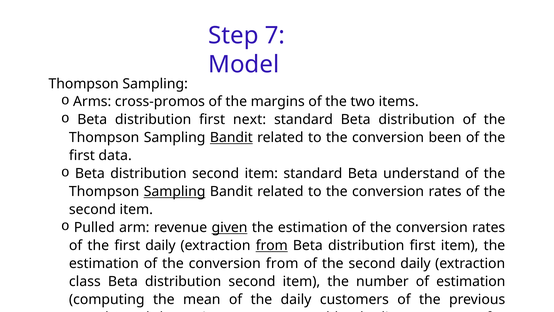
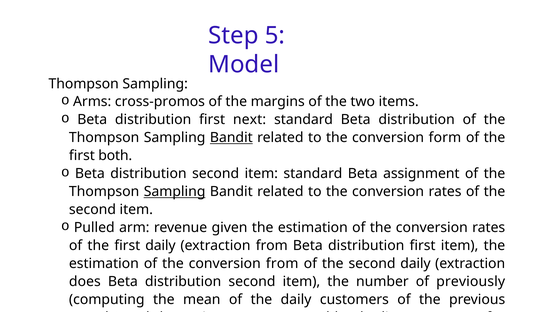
7: 7 -> 5
been: been -> form
data: data -> both
Beta understand: understand -> assignment
given underline: present -> none
from at (272, 245) underline: present -> none
class: class -> does
of estimation: estimation -> previously
